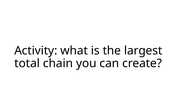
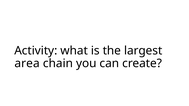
total: total -> area
